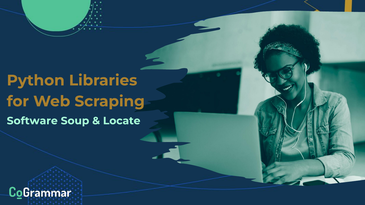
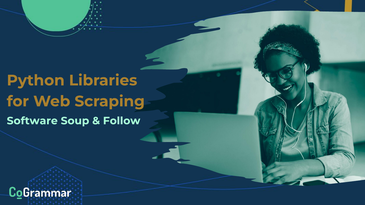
Locate: Locate -> Follow
